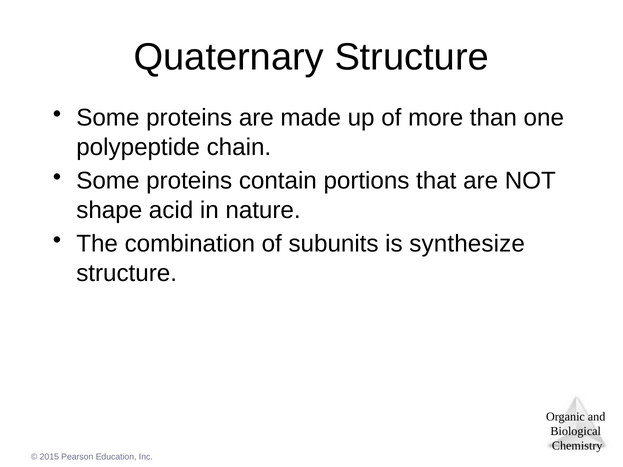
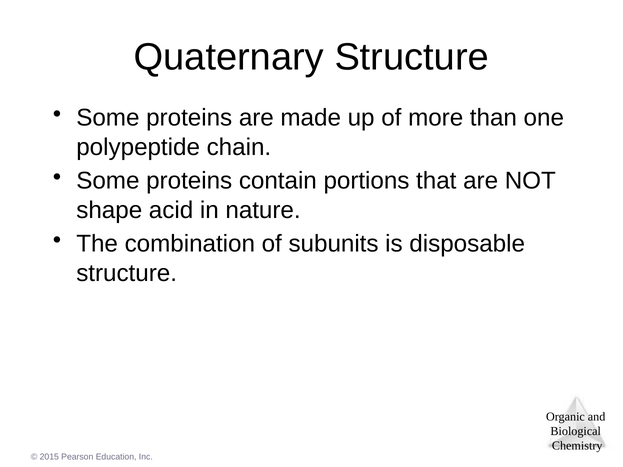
synthesize: synthesize -> disposable
